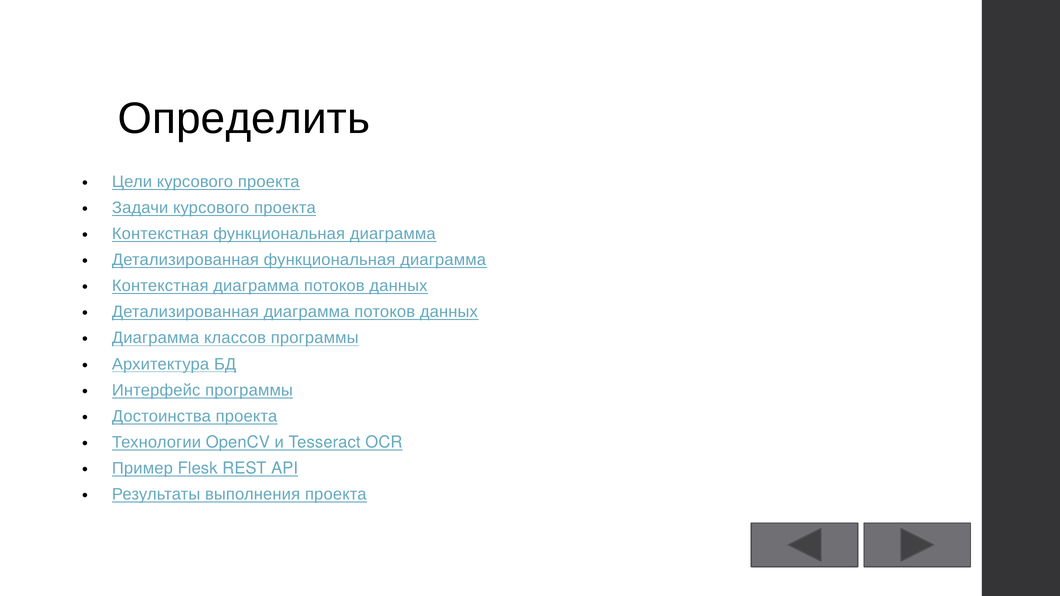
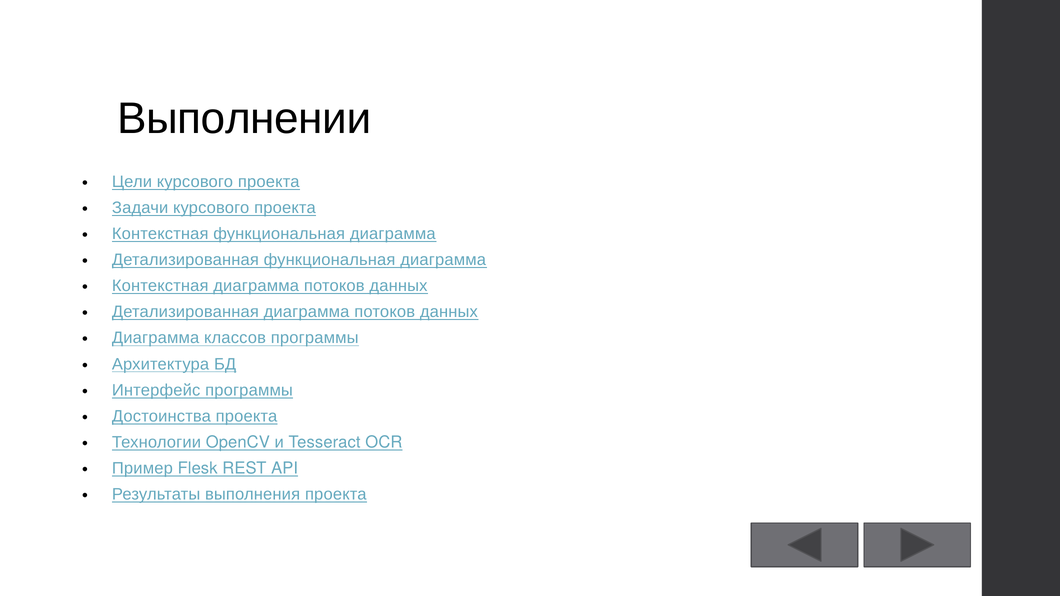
Определить: Определить -> Выполнении
